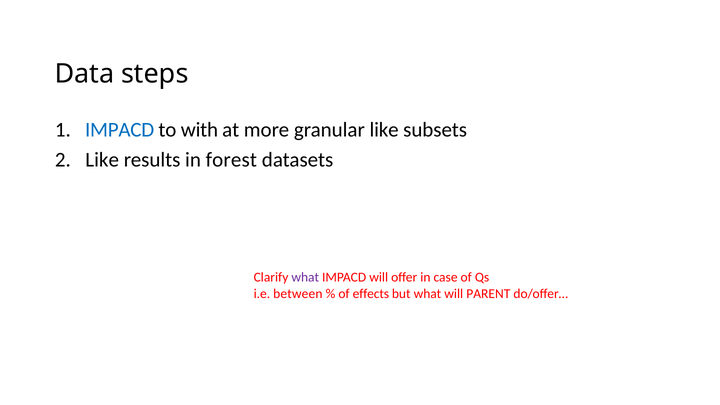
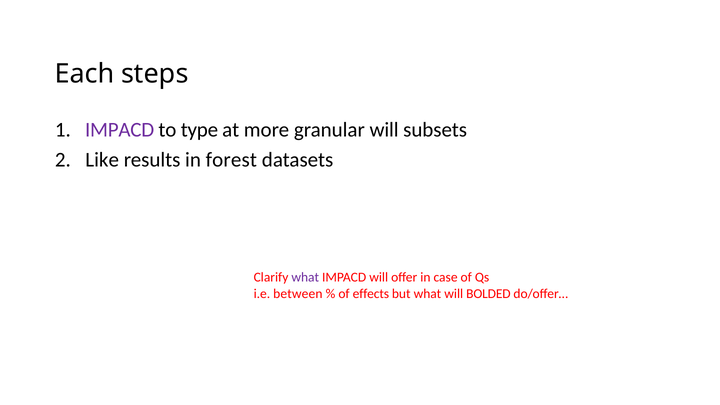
Data: Data -> Each
IMPACD at (120, 130) colour: blue -> purple
with: with -> type
granular like: like -> will
PARENT: PARENT -> BOLDED
